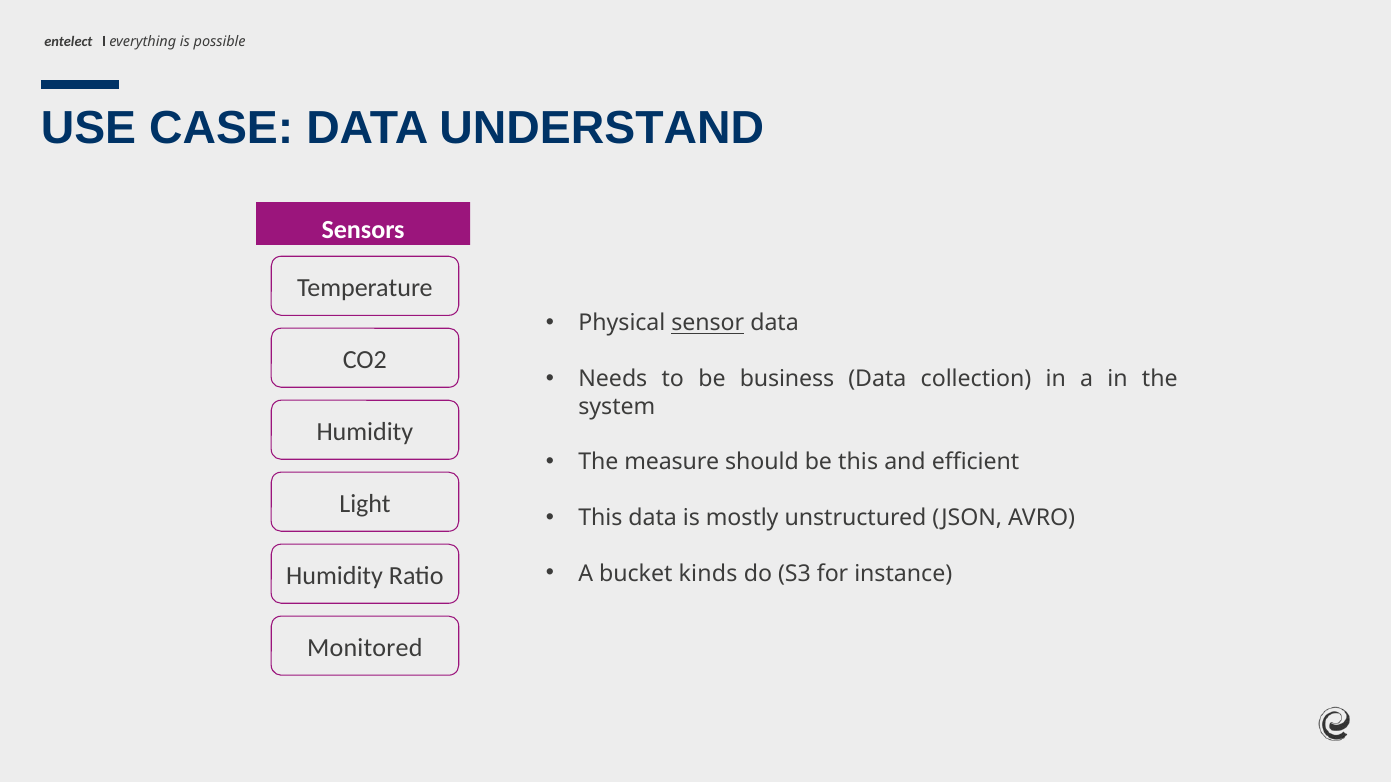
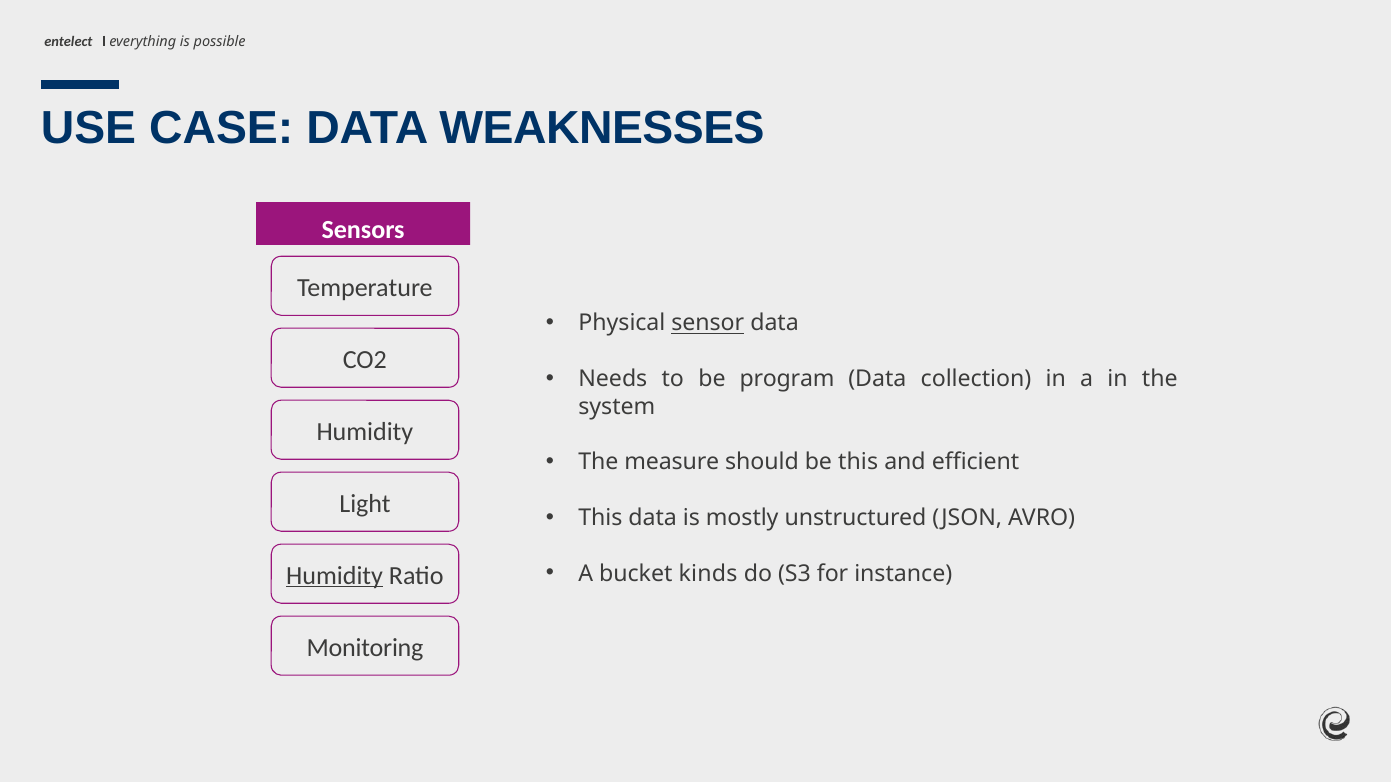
UNDERSTAND: UNDERSTAND -> WEAKNESSES
business: business -> program
Humidity at (335, 576) underline: none -> present
Monitored: Monitored -> Monitoring
